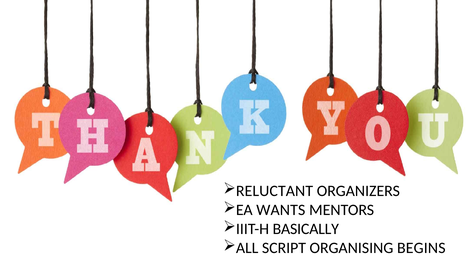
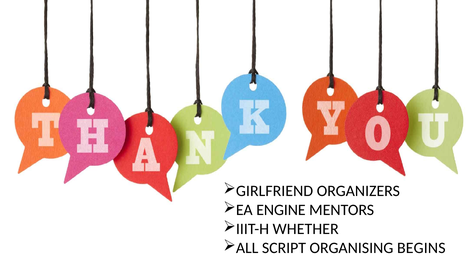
RELUCTANT: RELUCTANT -> GIRLFRIEND
WANTS: WANTS -> ENGINE
BASICALLY: BASICALLY -> WHETHER
